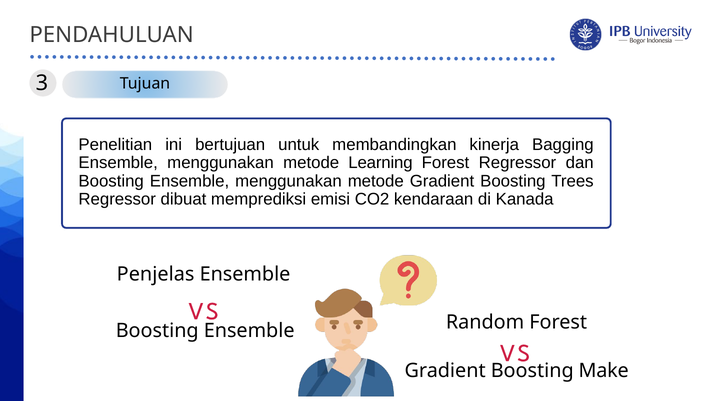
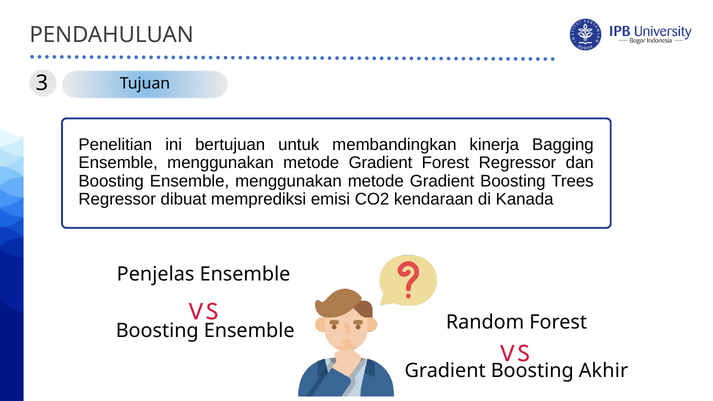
Learning at (381, 163): Learning -> Gradient
Make: Make -> Akhir
